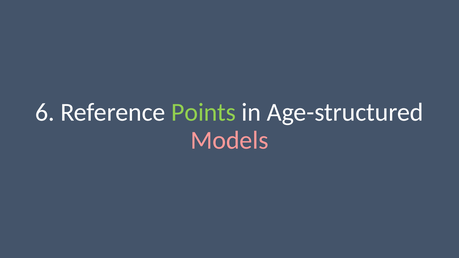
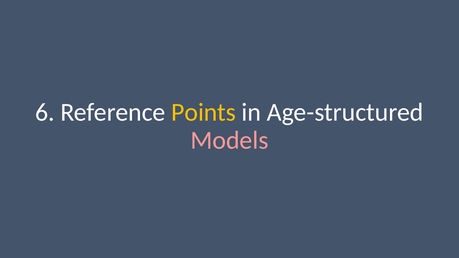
Points colour: light green -> yellow
